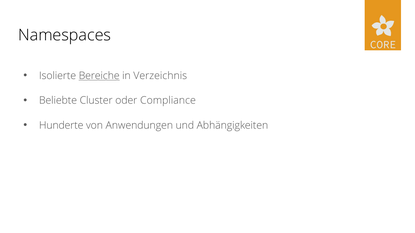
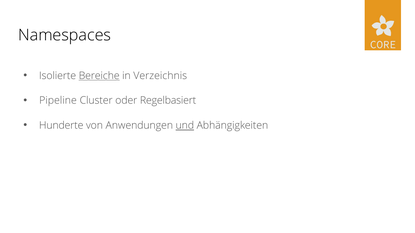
Beliebte: Beliebte -> Pipeline
Compliance: Compliance -> Regelbasiert
und underline: none -> present
